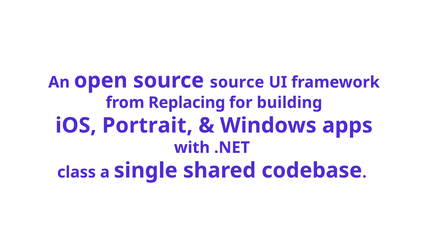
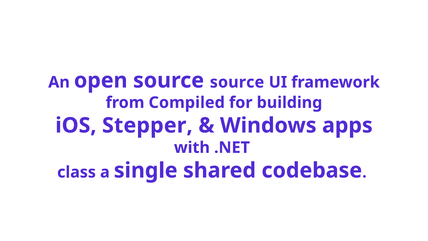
Replacing: Replacing -> Compiled
Portrait: Portrait -> Stepper
